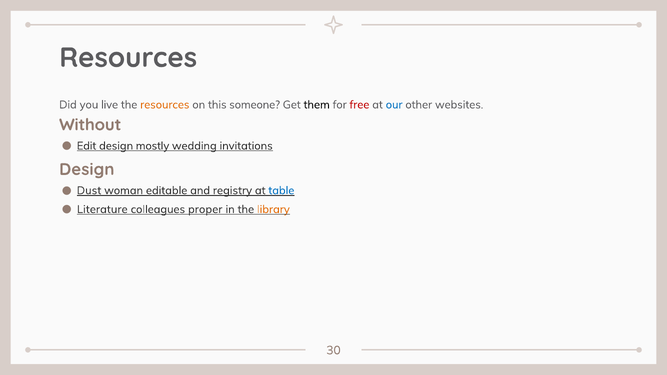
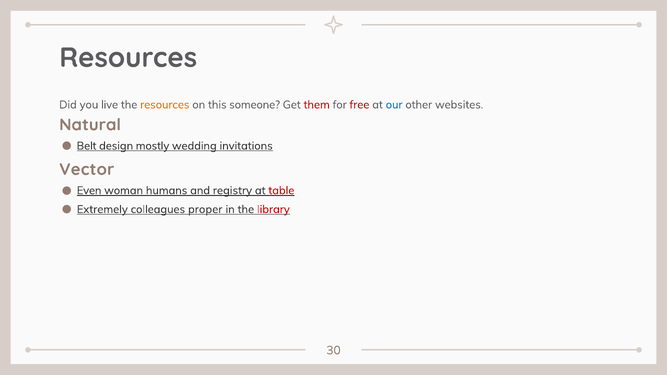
them colour: black -> red
Without: Without -> Natural
Edit: Edit -> Belt
Design at (87, 169): Design -> Vector
Dust: Dust -> Even
editable: editable -> humans
table colour: blue -> red
Literature: Literature -> Extremely
library colour: orange -> red
